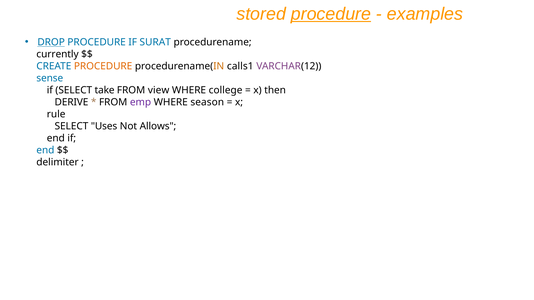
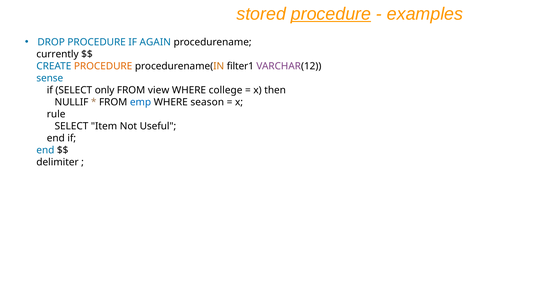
DROP underline: present -> none
SURAT: SURAT -> AGAIN
calls1: calls1 -> filter1
take: take -> only
DERIVE: DERIVE -> NULLIF
emp colour: purple -> blue
Uses: Uses -> Item
Allows: Allows -> Useful
